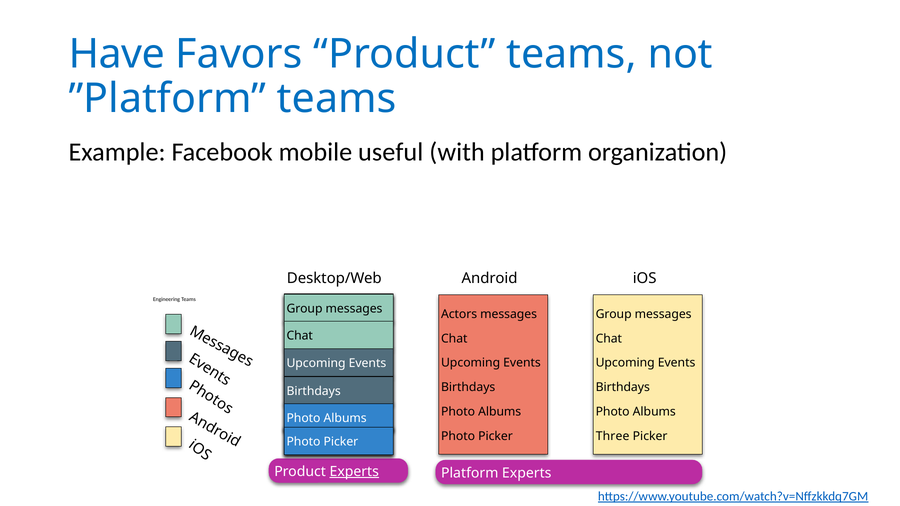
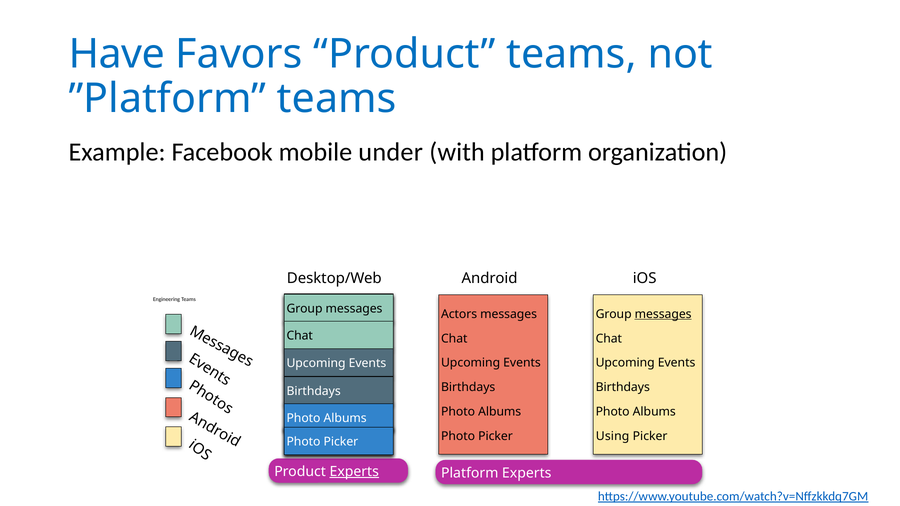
useful: useful -> under
messages at (663, 314) underline: none -> present
Three: Three -> Using
